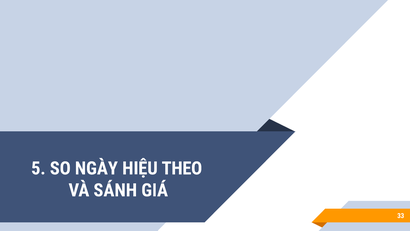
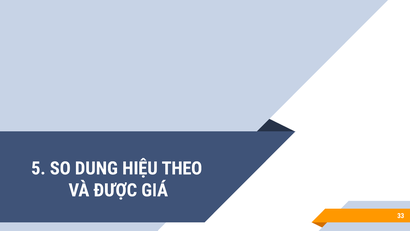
NGÀY: NGÀY -> DUNG
SÁNH: SÁNH -> ĐƯỢC
